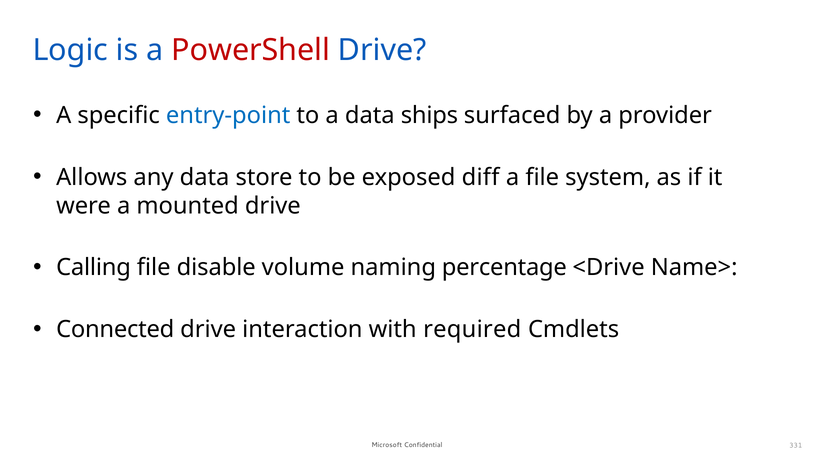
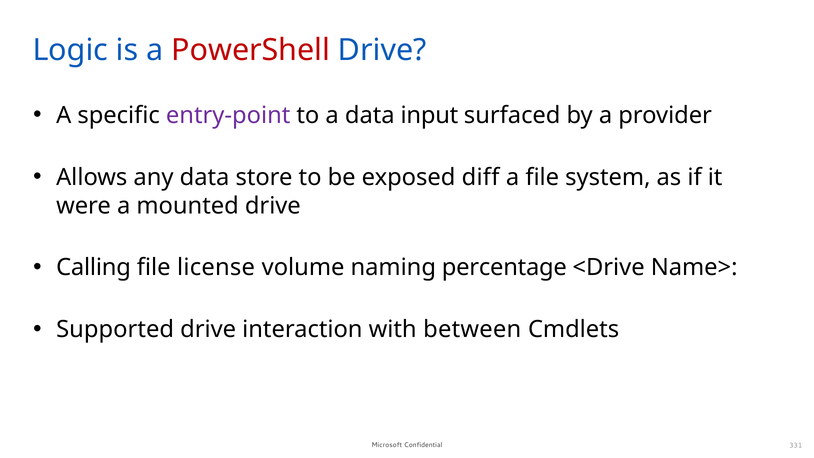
entry-point colour: blue -> purple
ships: ships -> input
disable: disable -> license
Connected: Connected -> Supported
required: required -> between
